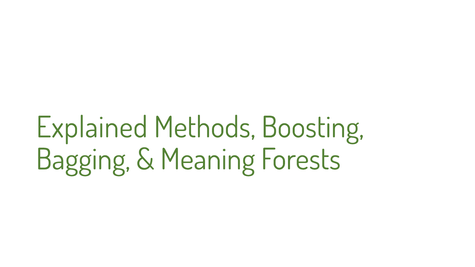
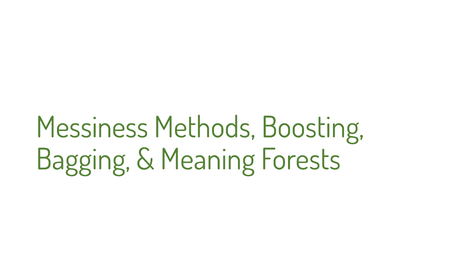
Explained: Explained -> Messiness
